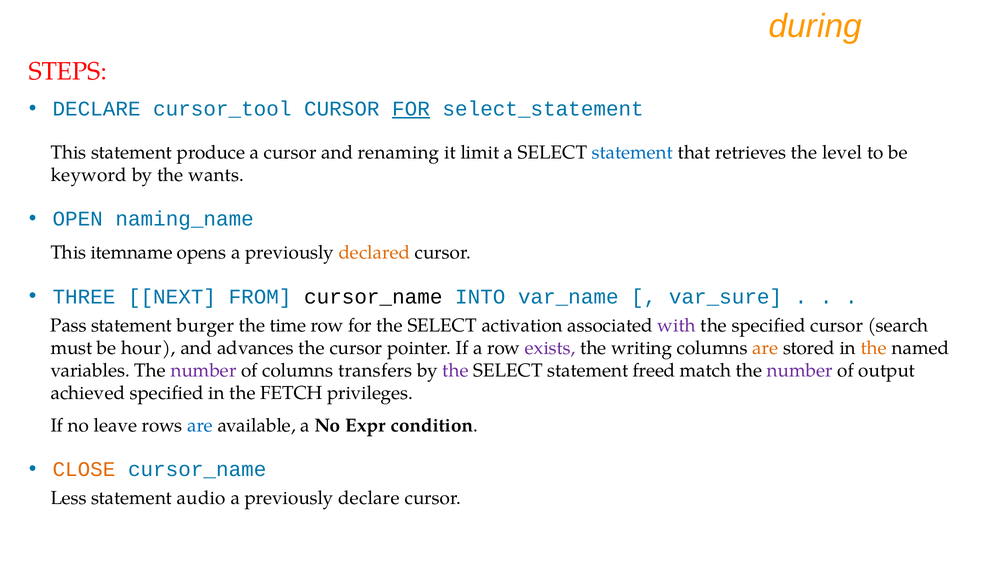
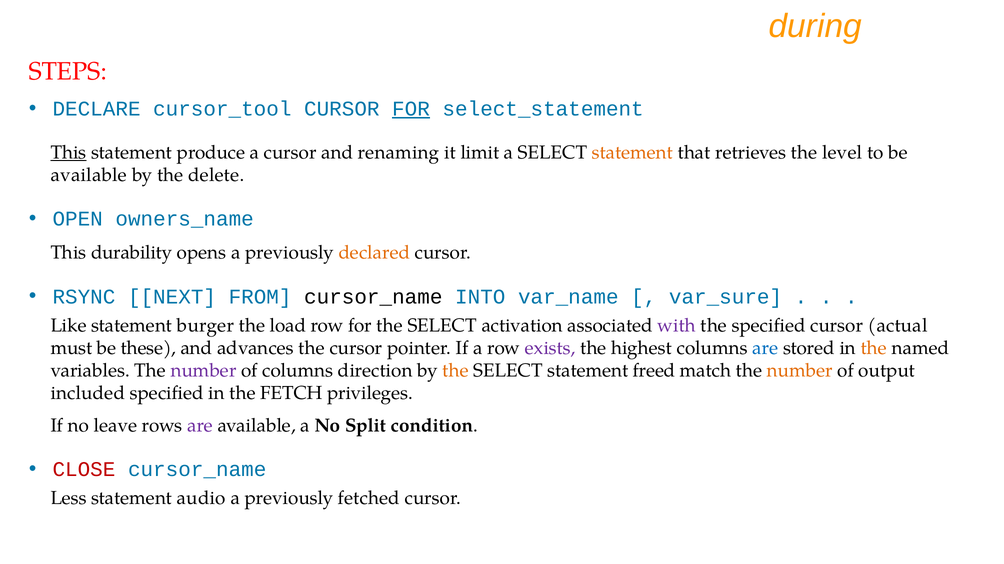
This at (68, 153) underline: none -> present
statement at (632, 153) colour: blue -> orange
keyword at (89, 175): keyword -> available
wants: wants -> delete
naming_name: naming_name -> owners_name
itemname: itemname -> durability
THREE: THREE -> RSYNC
Pass: Pass -> Like
time: time -> load
search: search -> actual
hour: hour -> these
writing: writing -> highest
are at (765, 348) colour: orange -> blue
transfers: transfers -> direction
the at (455, 371) colour: purple -> orange
number at (800, 371) colour: purple -> orange
achieved: achieved -> included
are at (200, 426) colour: blue -> purple
Expr: Expr -> Split
CLOSE colour: orange -> red
previously declare: declare -> fetched
